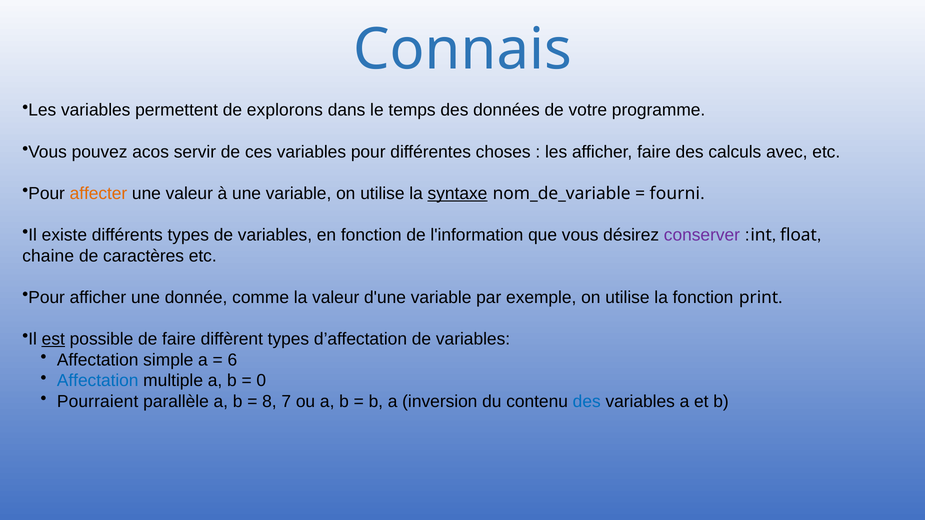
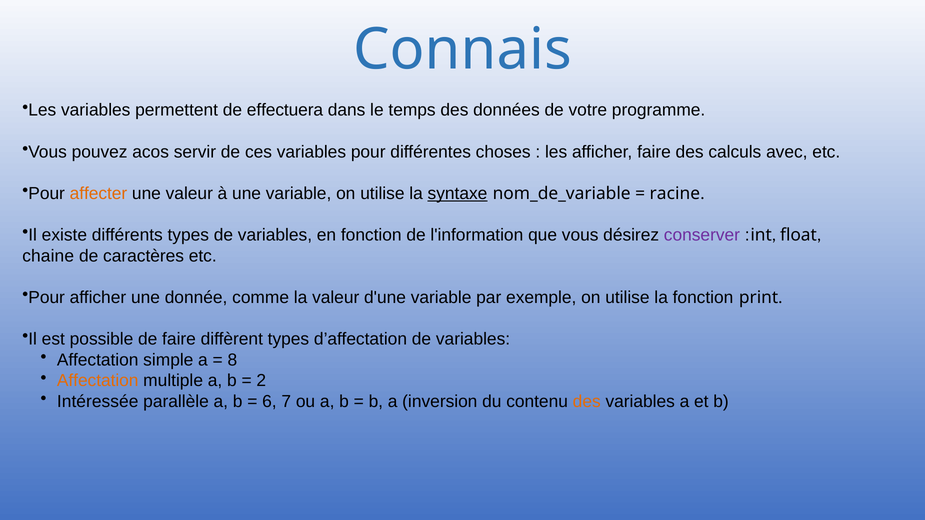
explorons: explorons -> effectuera
fourni: fourni -> racine
est underline: present -> none
6: 6 -> 8
Affectation at (98, 381) colour: blue -> orange
0: 0 -> 2
Pourraient: Pourraient -> Intéressée
8: 8 -> 6
des at (587, 402) colour: blue -> orange
